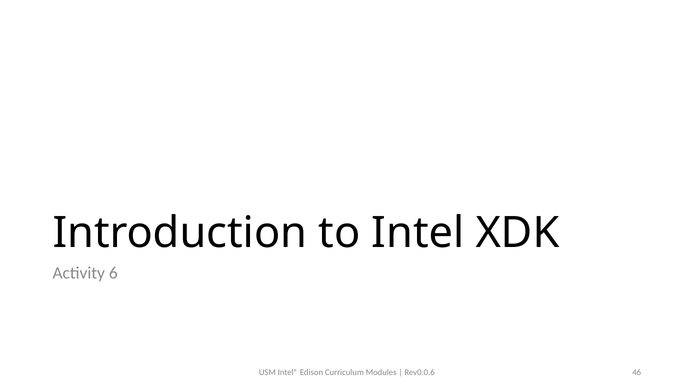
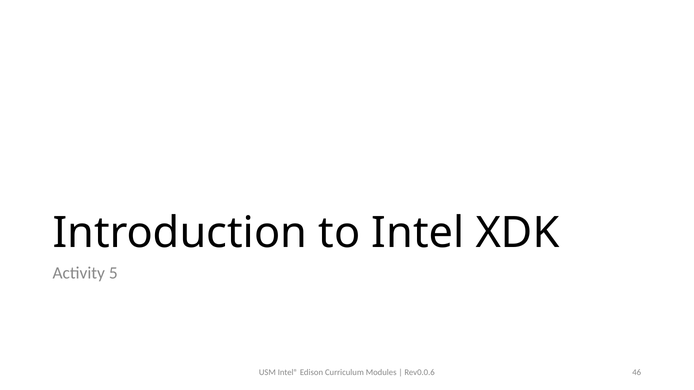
6: 6 -> 5
